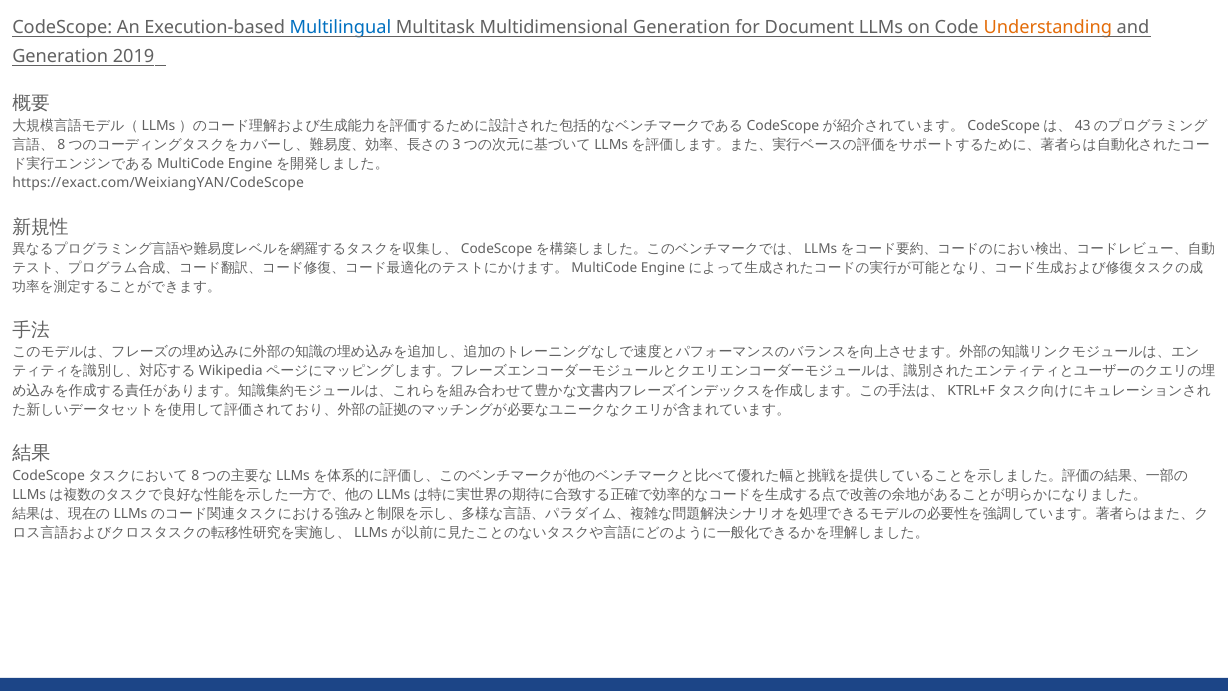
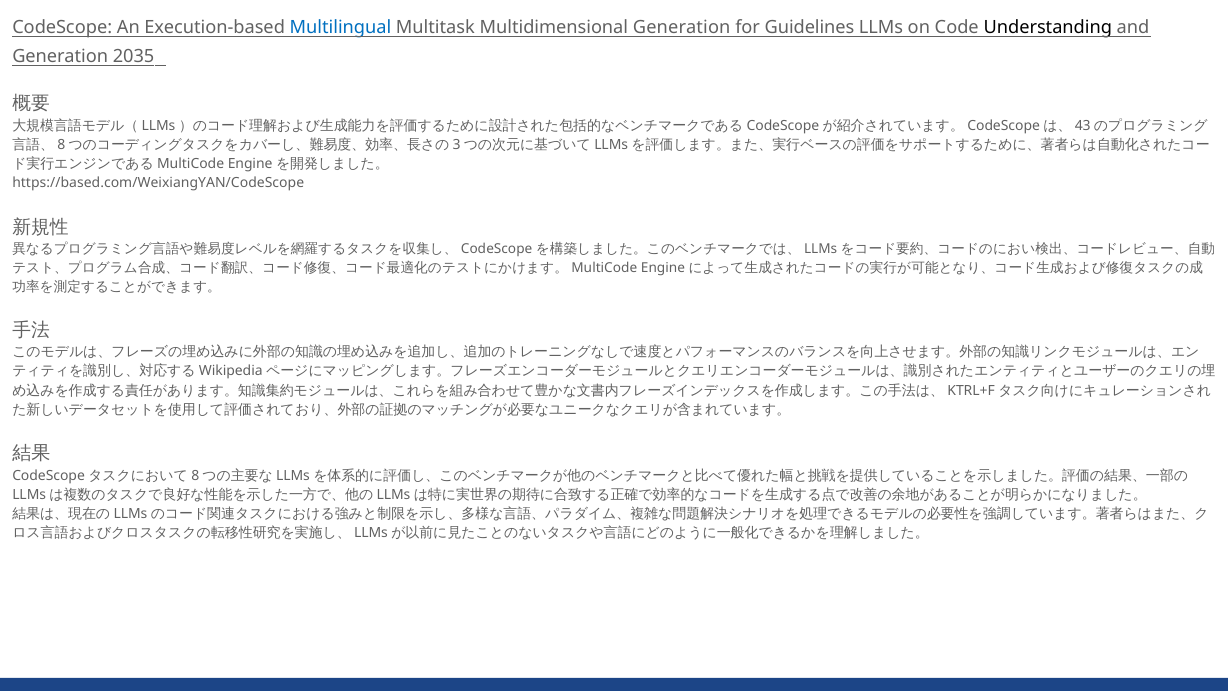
Document: Document -> Guidelines
Understanding colour: orange -> black
2019: 2019 -> 2035
https://exact.com/WeixiangYAN/CodeScope: https://exact.com/WeixiangYAN/CodeScope -> https://based.com/WeixiangYAN/CodeScope
